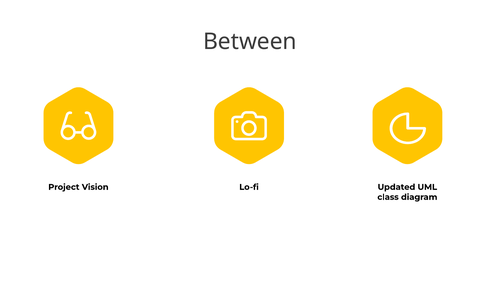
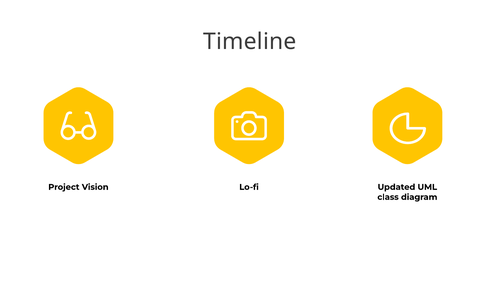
Between: Between -> Timeline
